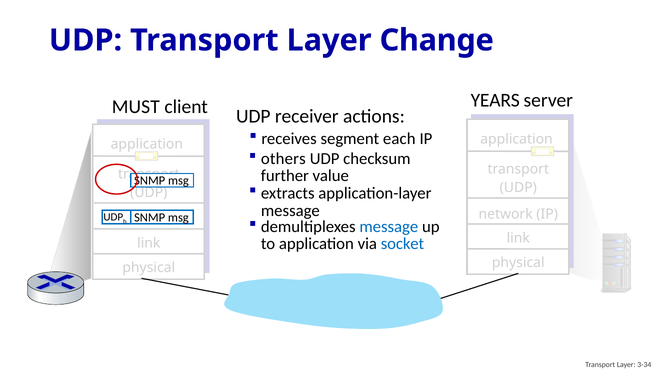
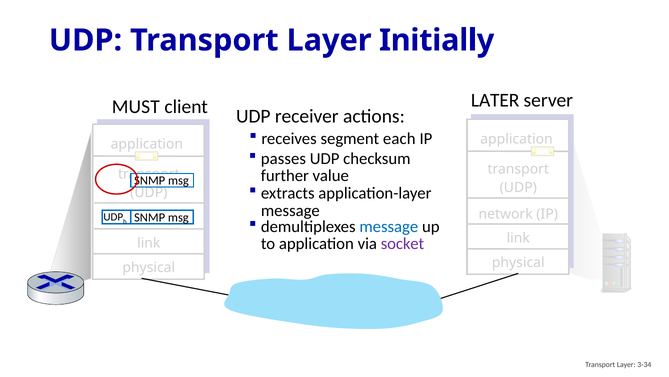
Change: Change -> Initially
YEARS: YEARS -> LATER
others: others -> passes
socket colour: blue -> purple
